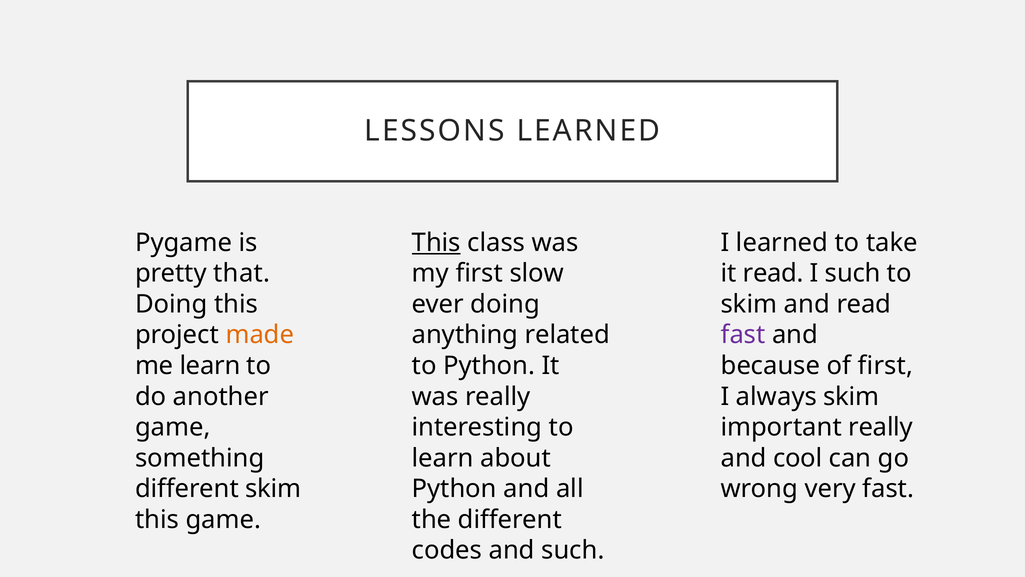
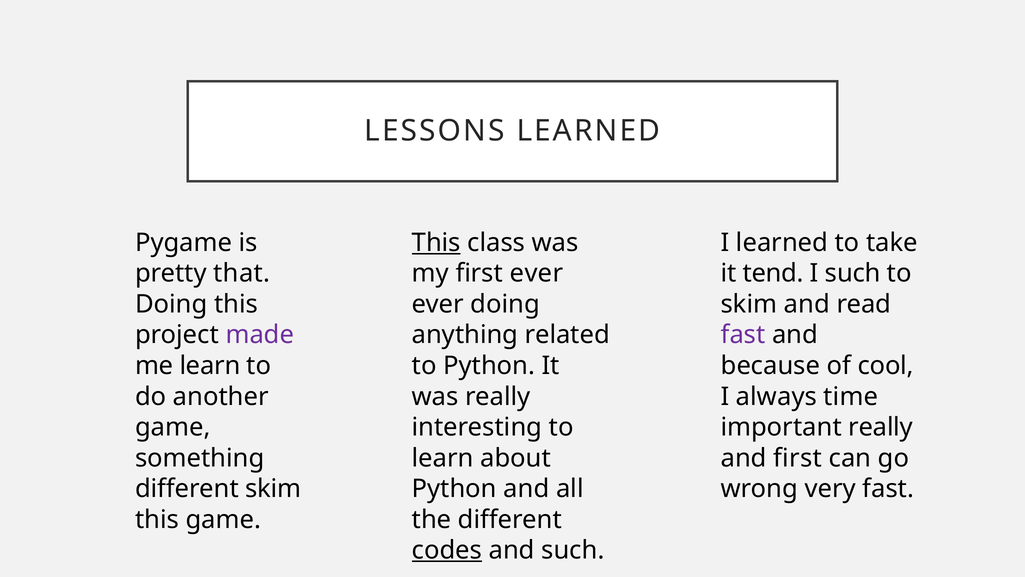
first slow: slow -> ever
it read: read -> tend
made colour: orange -> purple
of first: first -> cool
always skim: skim -> time
and cool: cool -> first
codes underline: none -> present
